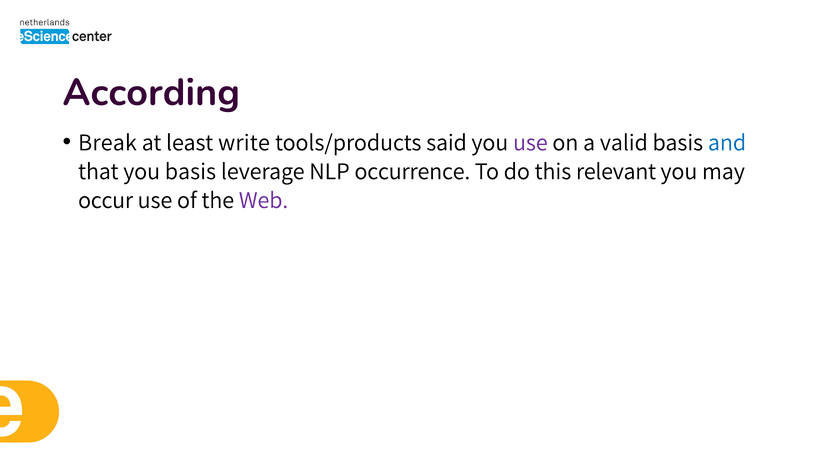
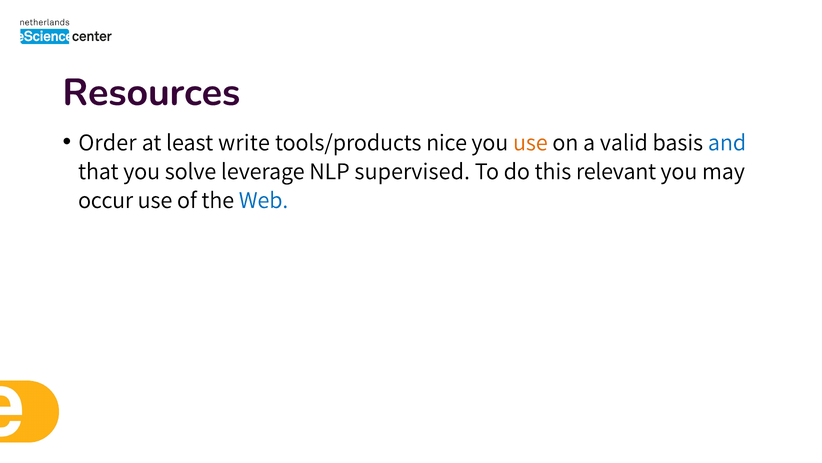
According: According -> Resources
Break: Break -> Order
said: said -> nice
use at (530, 142) colour: purple -> orange
you basis: basis -> solve
occurrence: occurrence -> supervised
Web colour: purple -> blue
